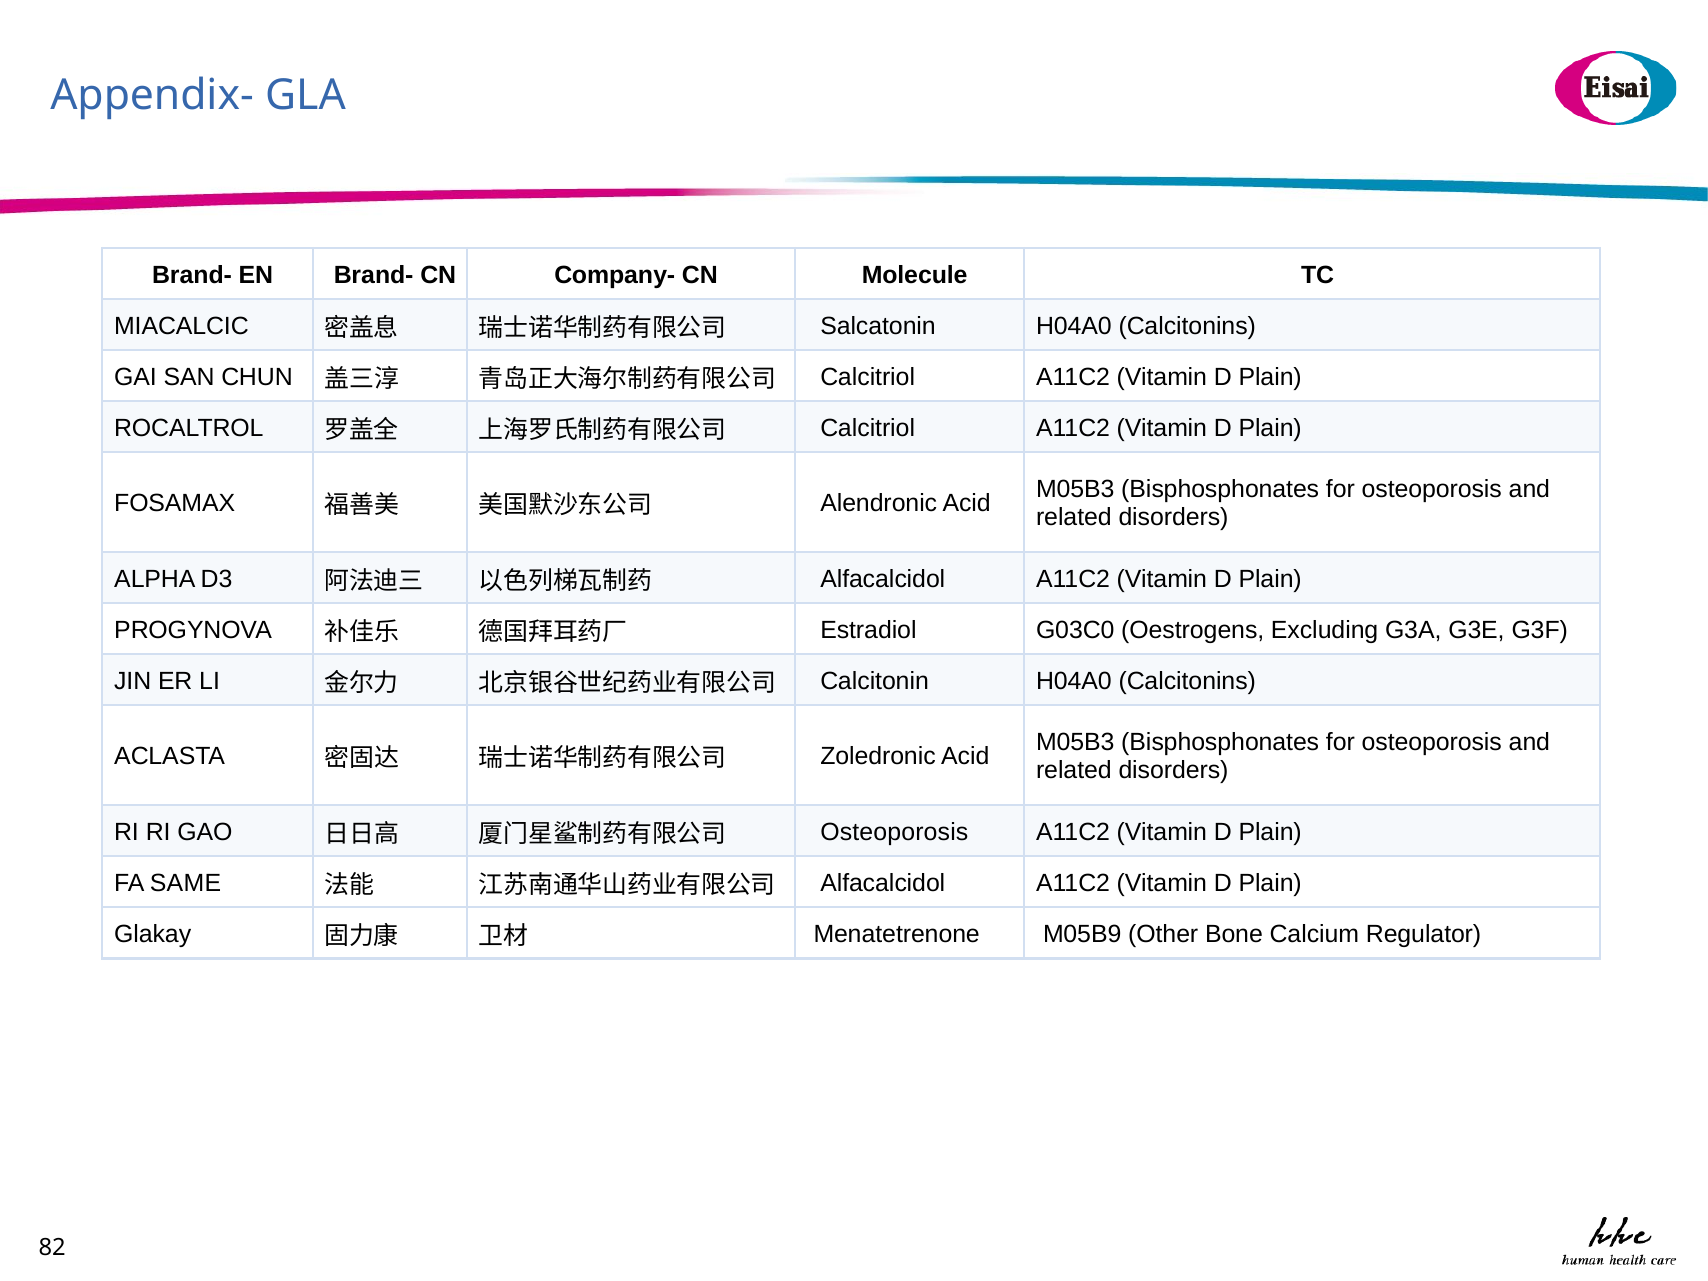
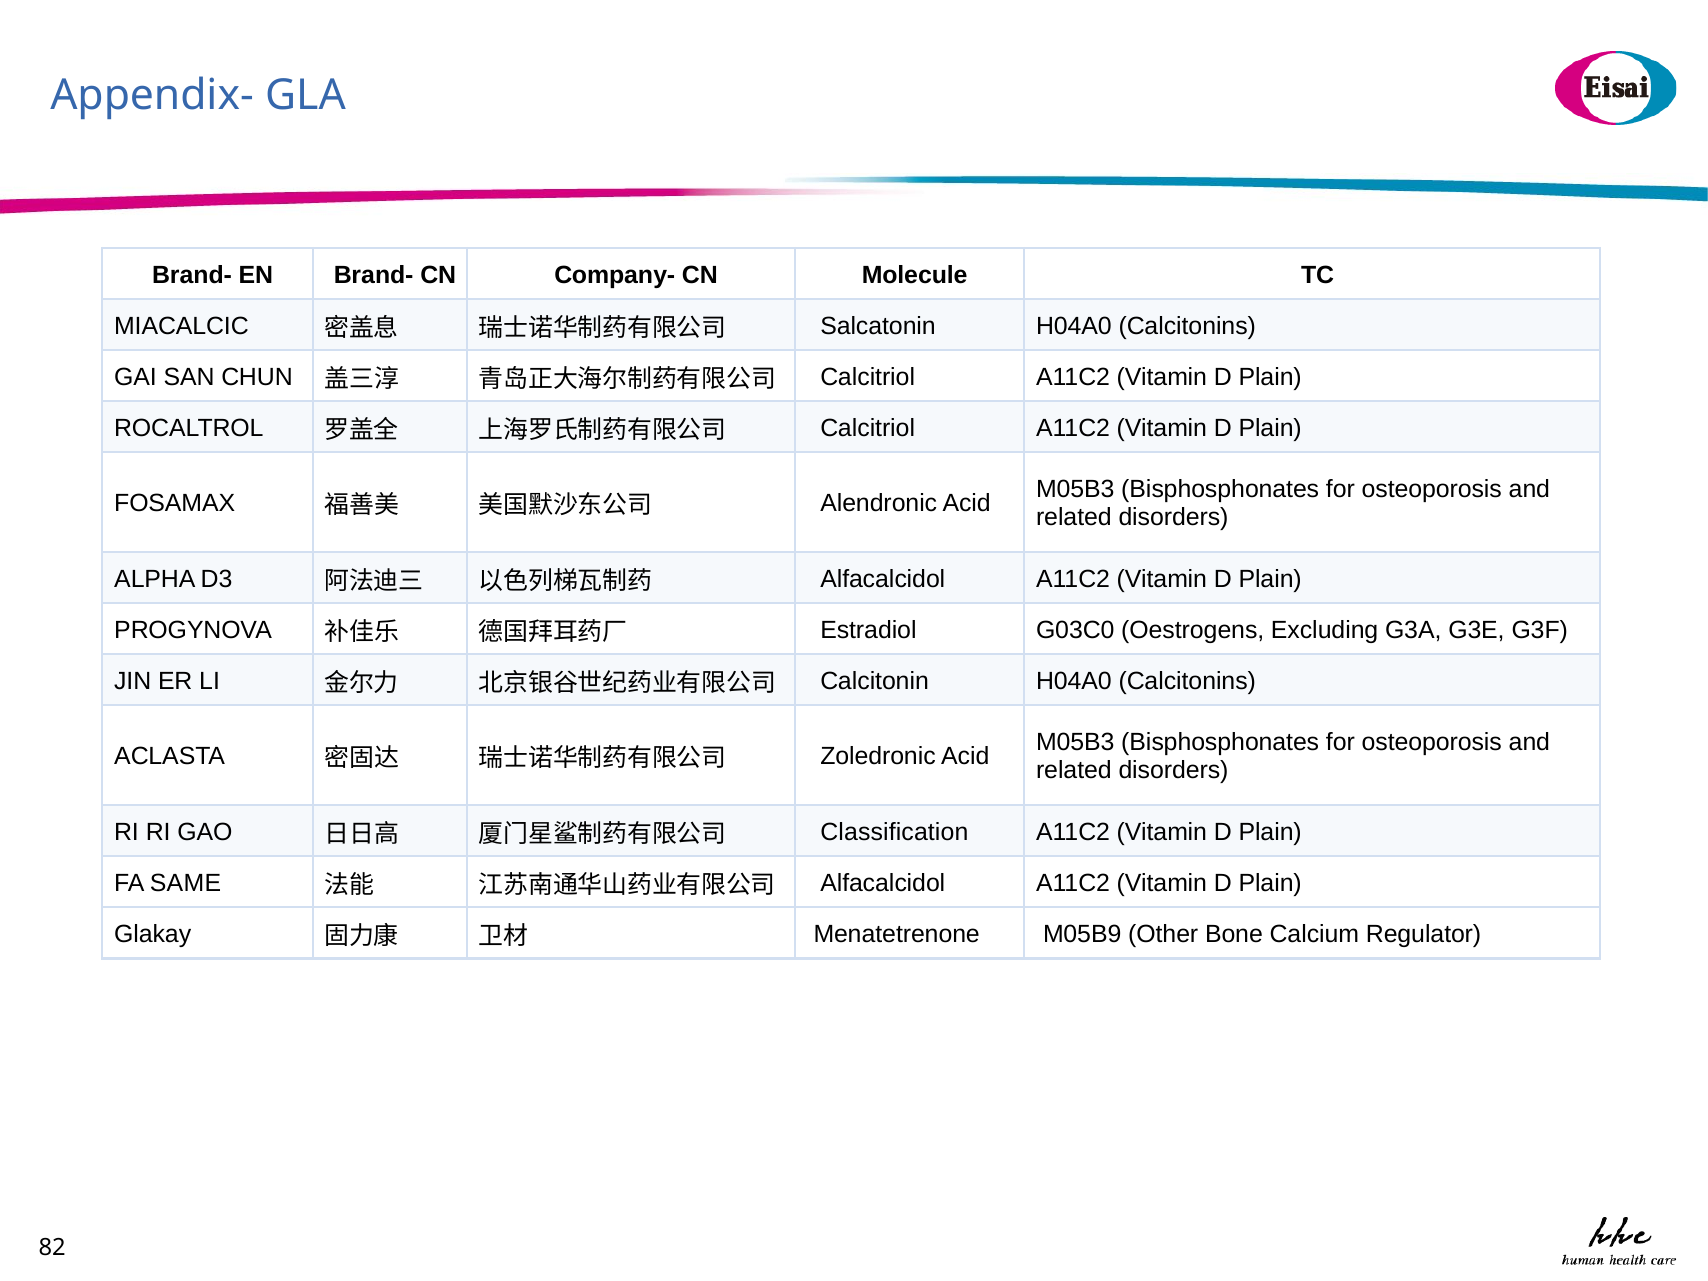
Osteoporosis at (894, 832): Osteoporosis -> Classification
